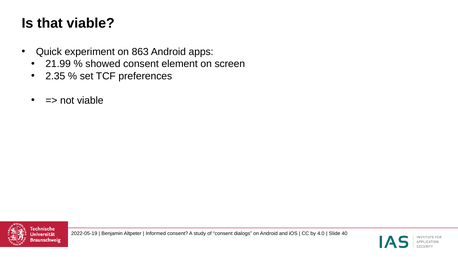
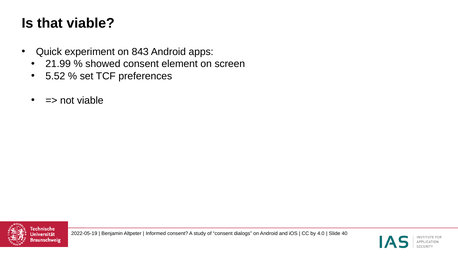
863: 863 -> 843
2.35: 2.35 -> 5.52
